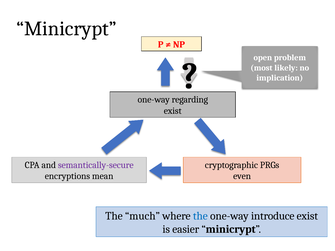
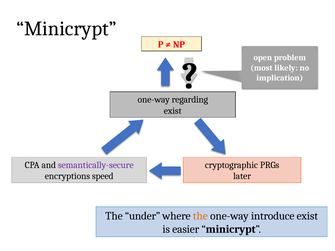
mean: mean -> speed
even: even -> later
much: much -> under
the at (200, 216) colour: blue -> orange
